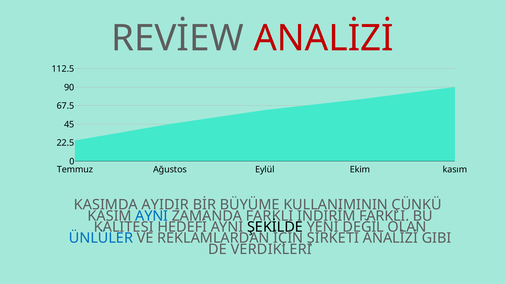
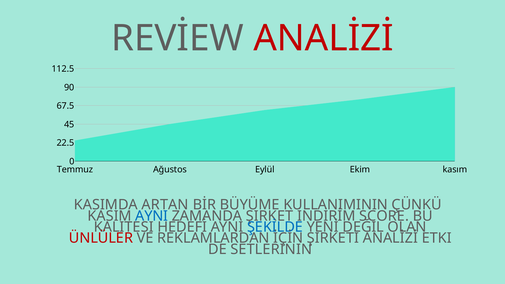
AYIDIR: AYIDIR -> ARTAN
ZAMANDA FARKLI: FARKLI -> ŞIRKET
İNDİRİM FARKLI: FARKLI -> SCORE
ŞEKİLDE colour: black -> blue
ÜNLÜLER colour: blue -> red
GIBI: GIBI -> ETKI
VERDIKLERI: VERDIKLERI -> SETLERININ
